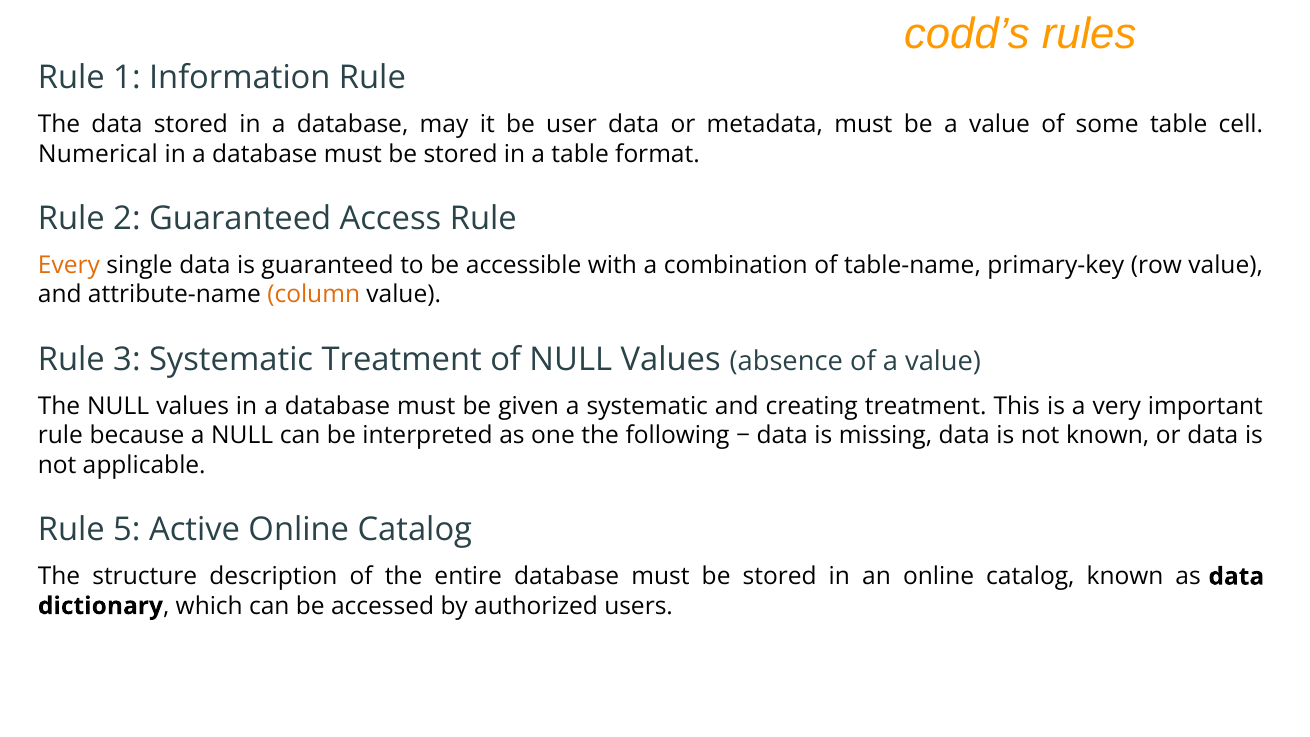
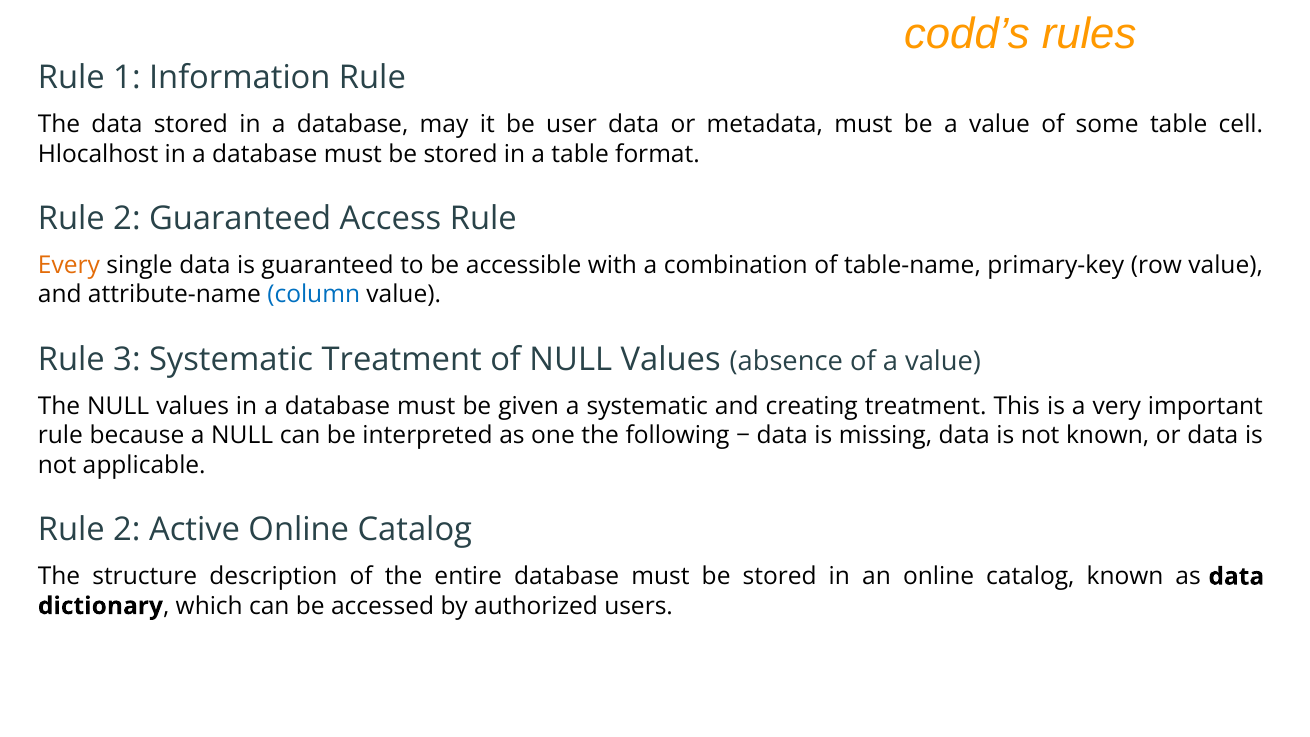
Numerical: Numerical -> Hlocalhost
column colour: orange -> blue
5 at (127, 530): 5 -> 2
